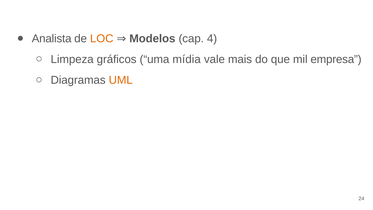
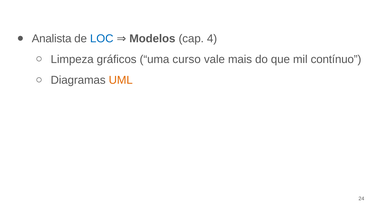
LOC colour: orange -> blue
mídia: mídia -> curso
empresa: empresa -> contínuo
